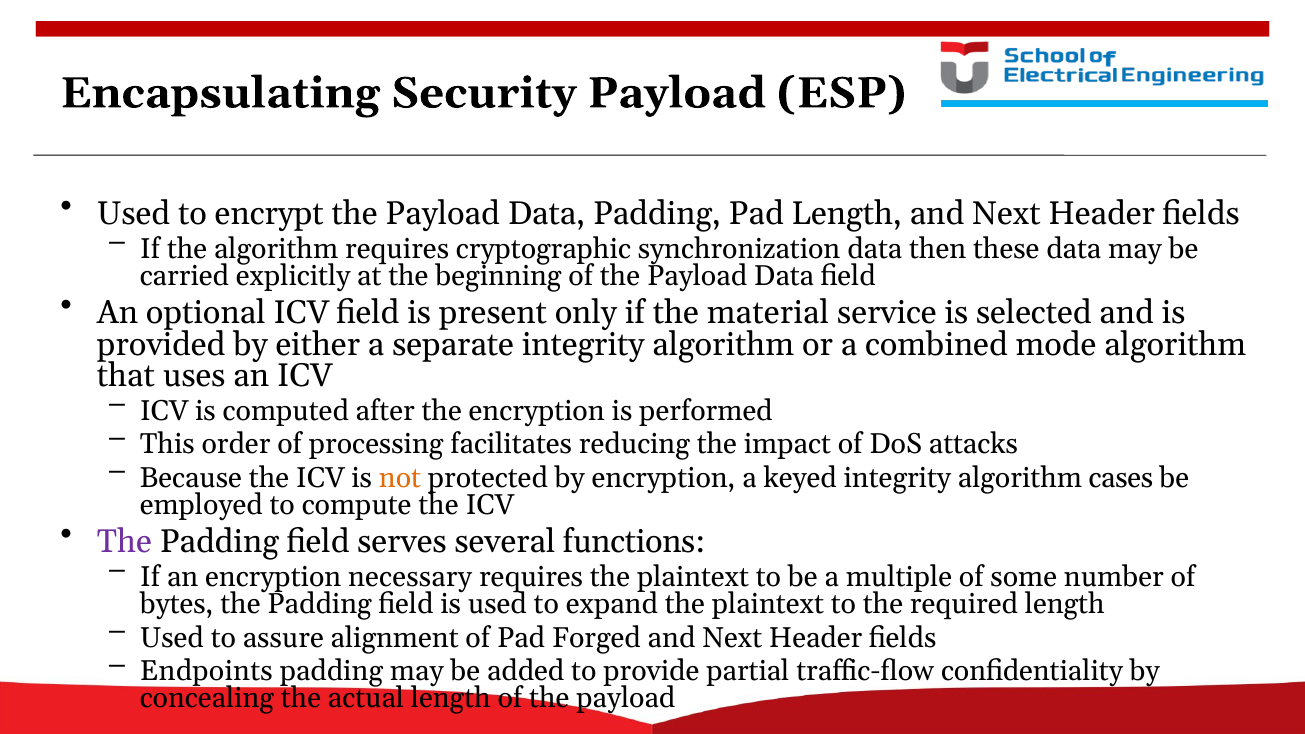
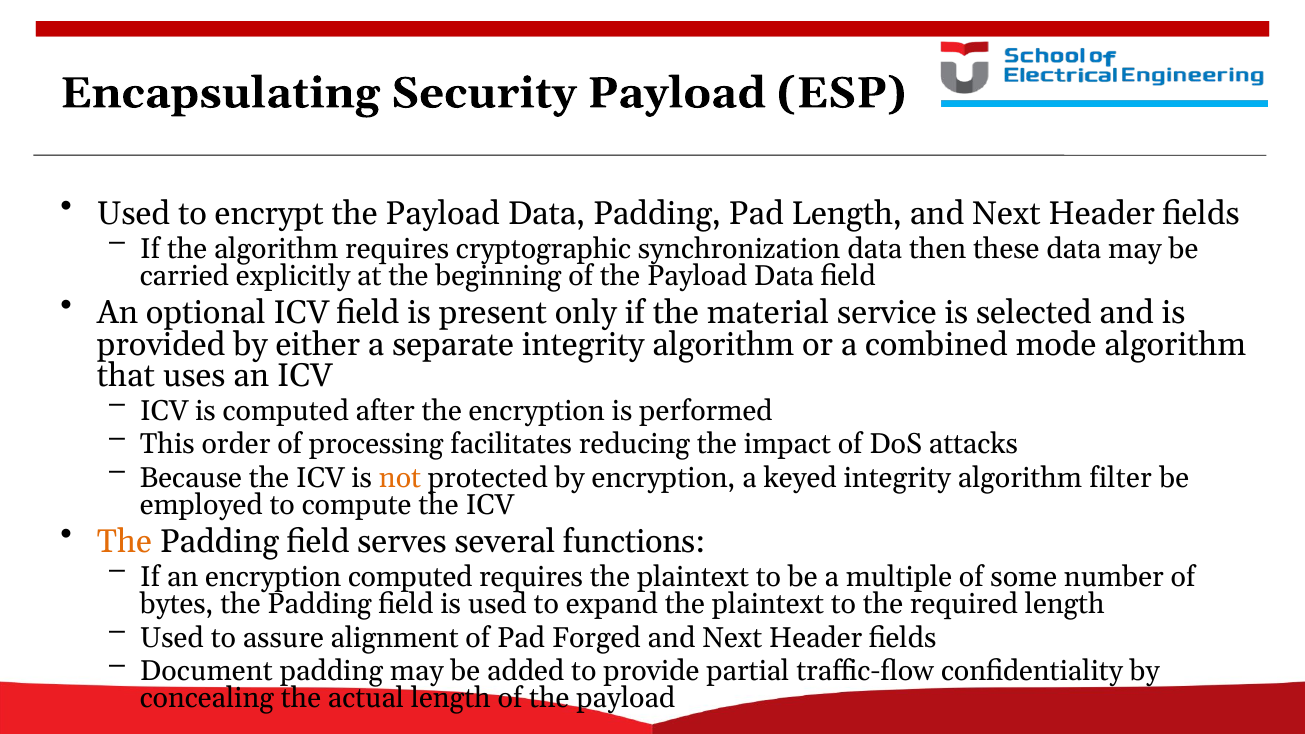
cases: cases -> filter
The at (124, 542) colour: purple -> orange
encryption necessary: necessary -> computed
Endpoints: Endpoints -> Document
